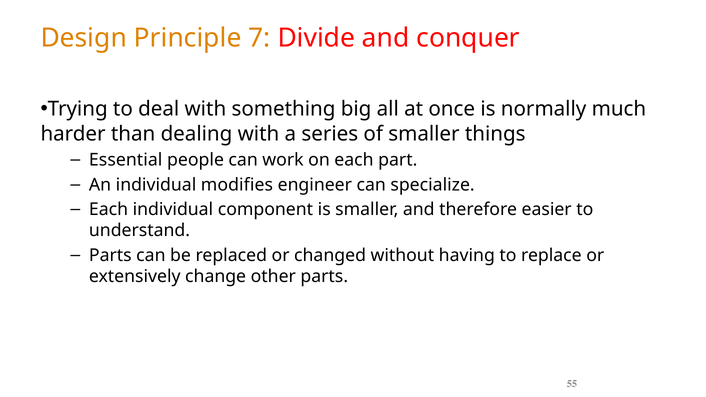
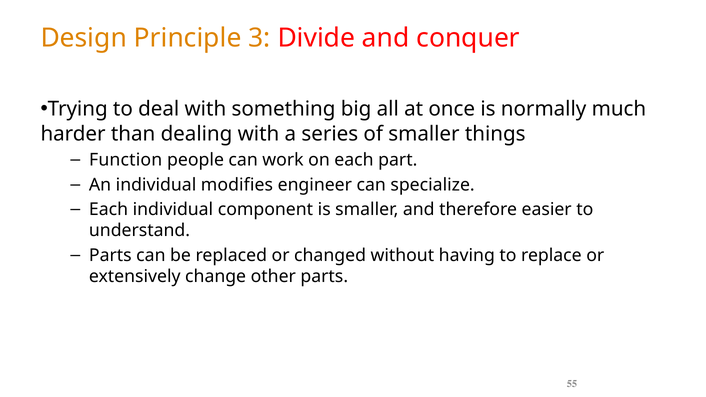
7: 7 -> 3
Essential: Essential -> Function
